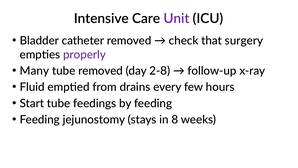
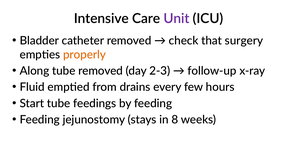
properly colour: purple -> orange
Many: Many -> Along
2-8: 2-8 -> 2-3
